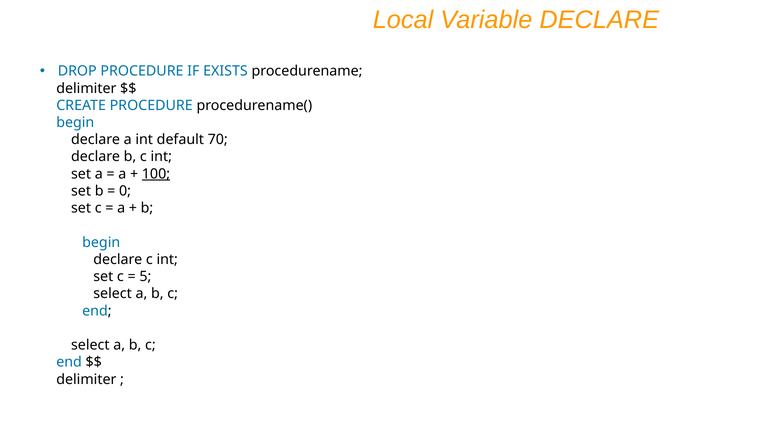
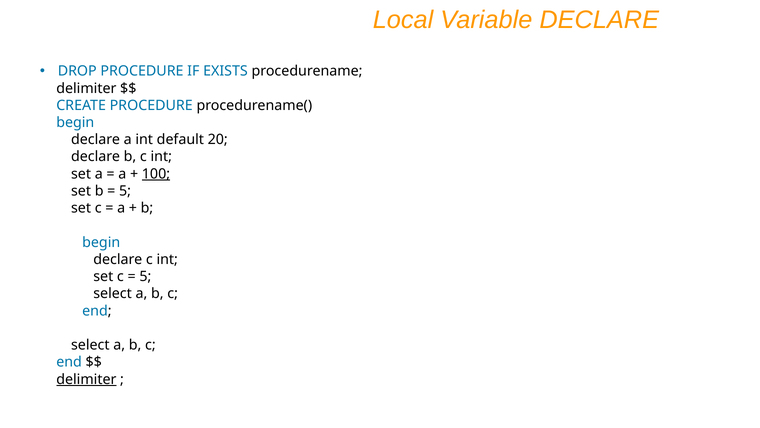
70: 70 -> 20
0 at (125, 191): 0 -> 5
delimiter at (86, 379) underline: none -> present
